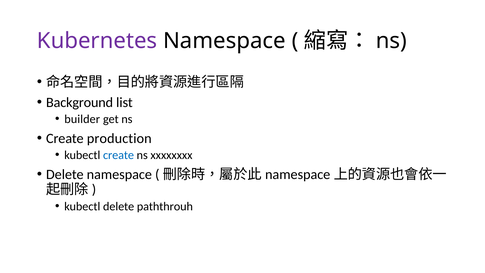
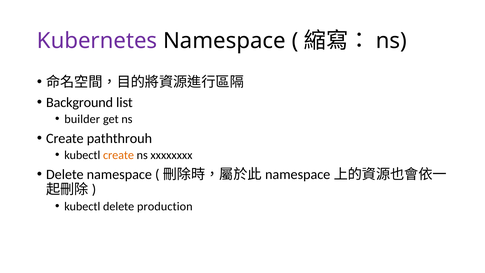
production: production -> paththrouh
create at (118, 155) colour: blue -> orange
paththrouh: paththrouh -> production
